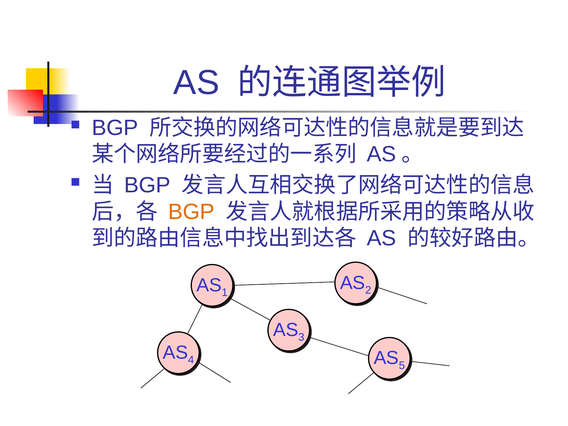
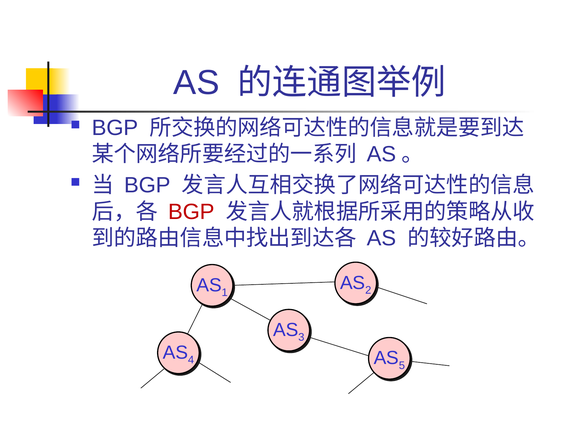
BGP at (191, 212) colour: orange -> red
